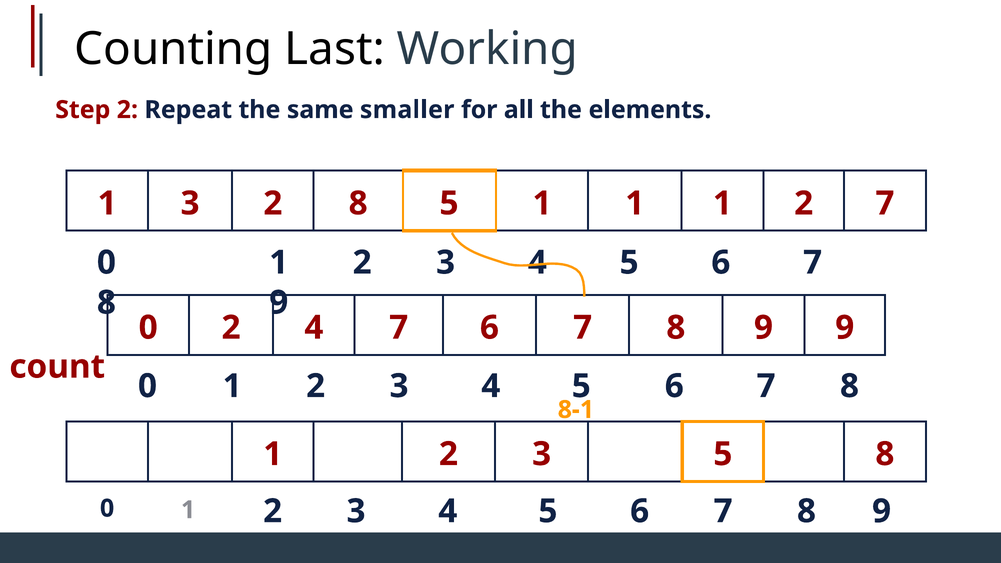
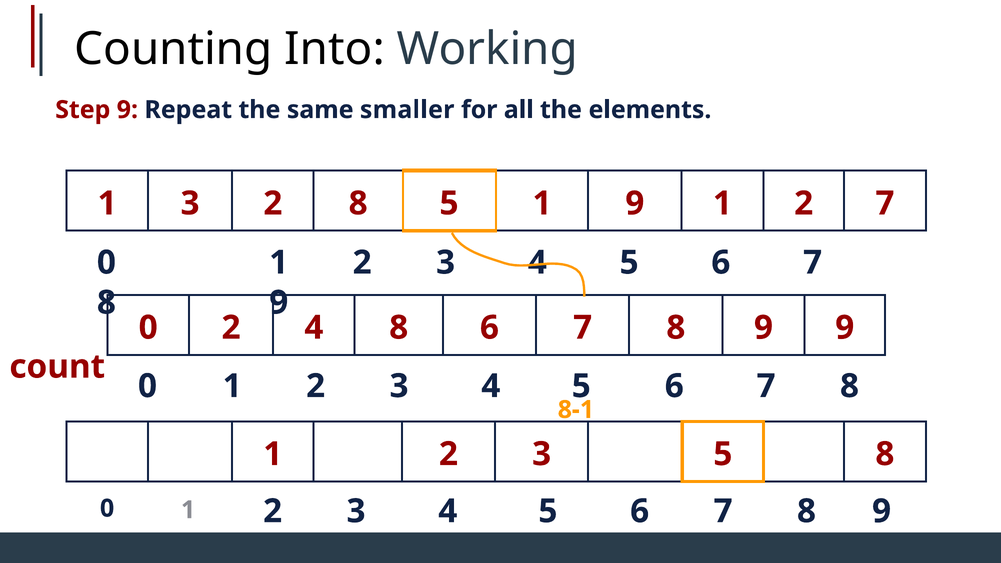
Last: Last -> Into
Step 2: 2 -> 9
1 at (635, 203): 1 -> 9
4 7: 7 -> 8
